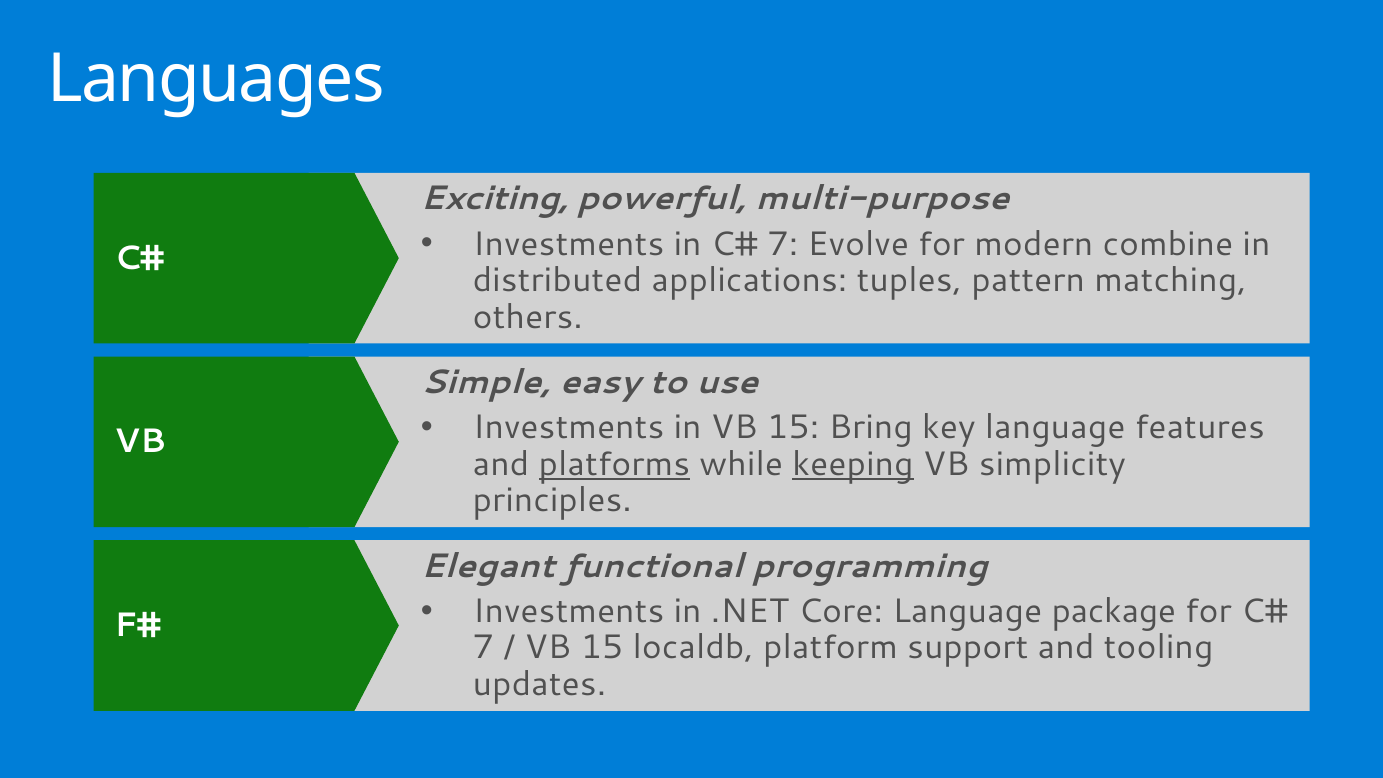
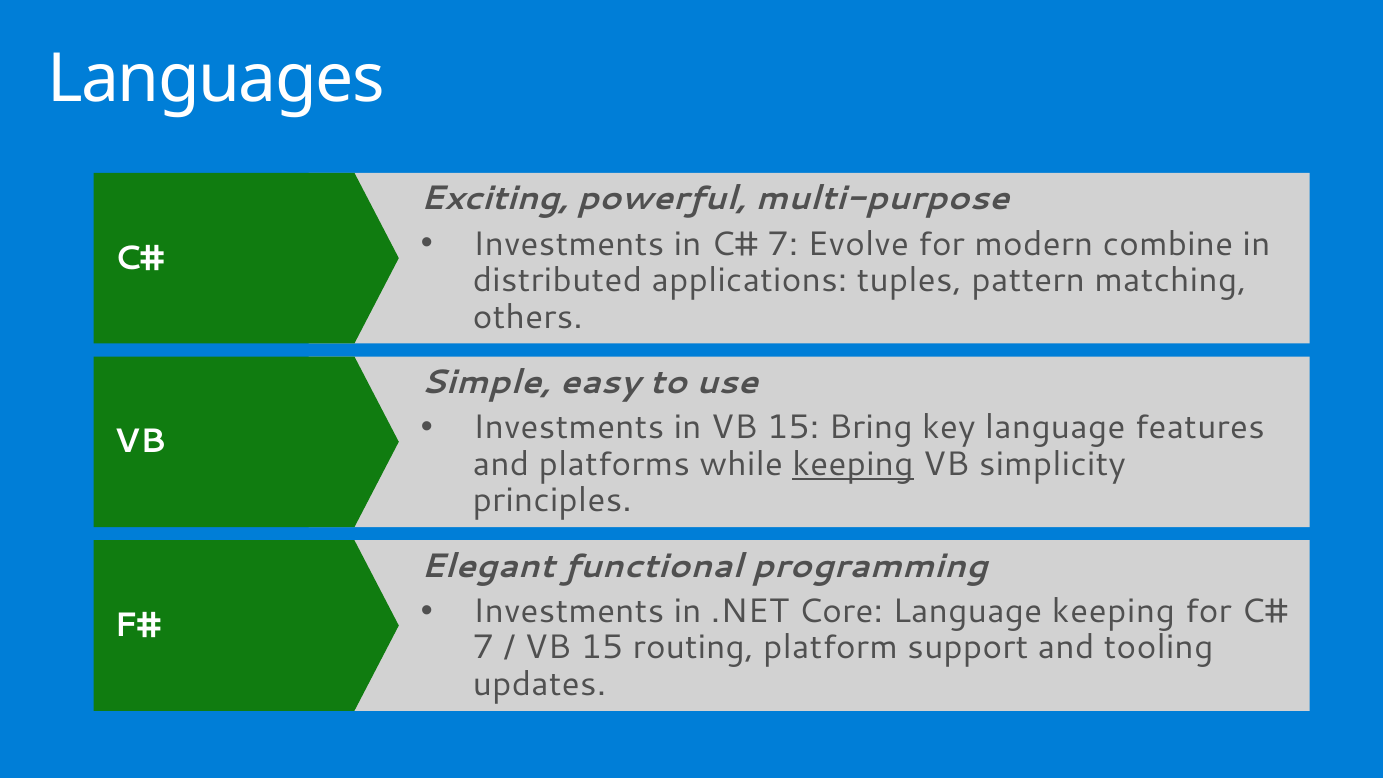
platforms underline: present -> none
Language package: package -> keeping
localdb: localdb -> routing
